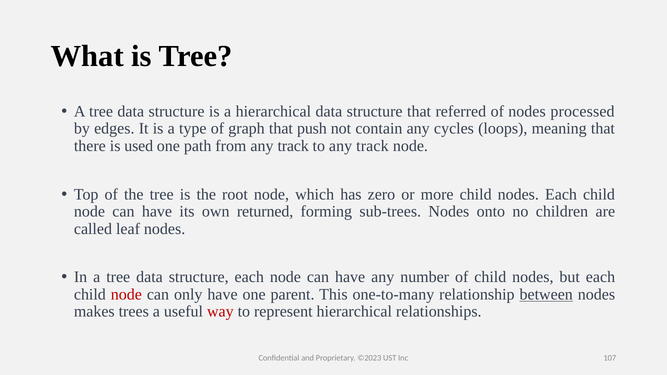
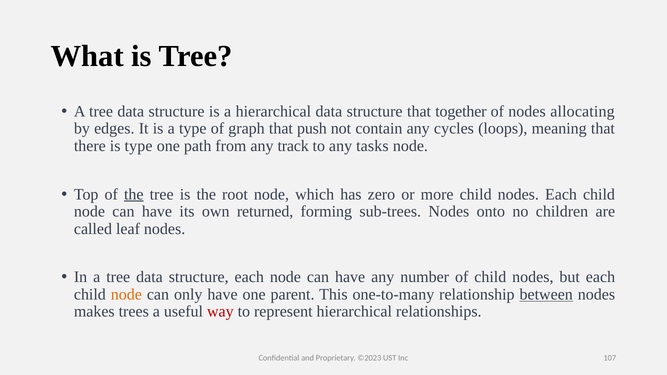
referred: referred -> together
processed: processed -> allocating
is used: used -> type
to any track: track -> tasks
the at (134, 194) underline: none -> present
node at (126, 295) colour: red -> orange
